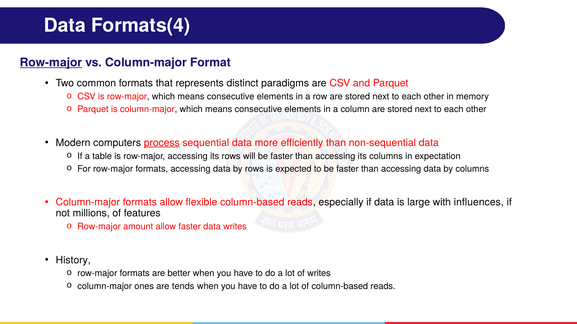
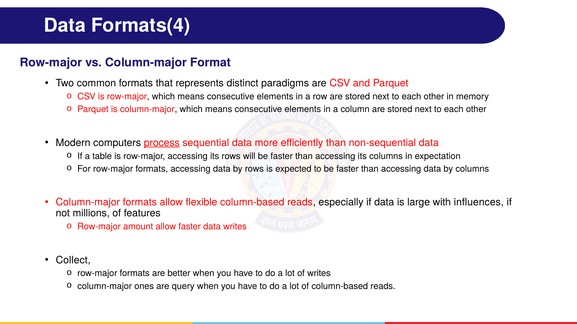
Row-major at (51, 63) underline: present -> none
History: History -> Collect
tends: tends -> query
